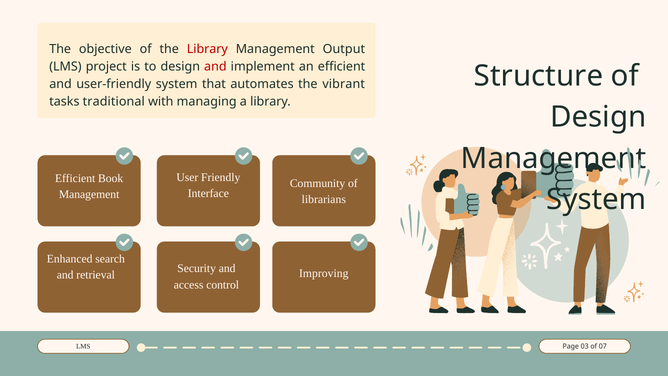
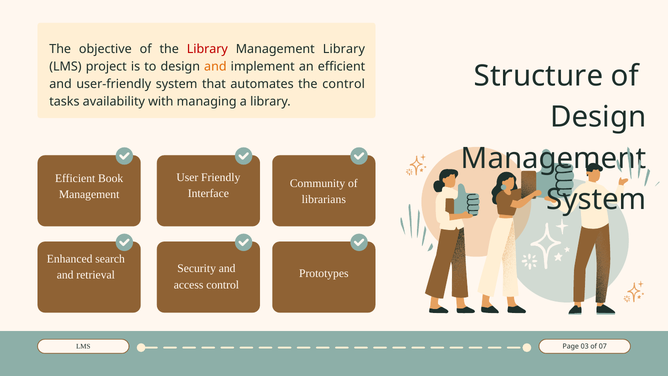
Management Output: Output -> Library
and at (215, 67) colour: red -> orange
the vibrant: vibrant -> control
traditional: traditional -> availability
Improving: Improving -> Prototypes
